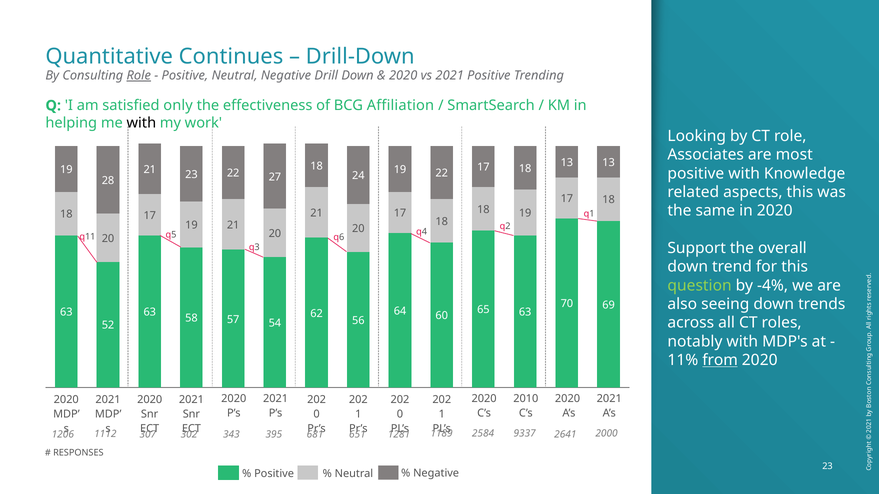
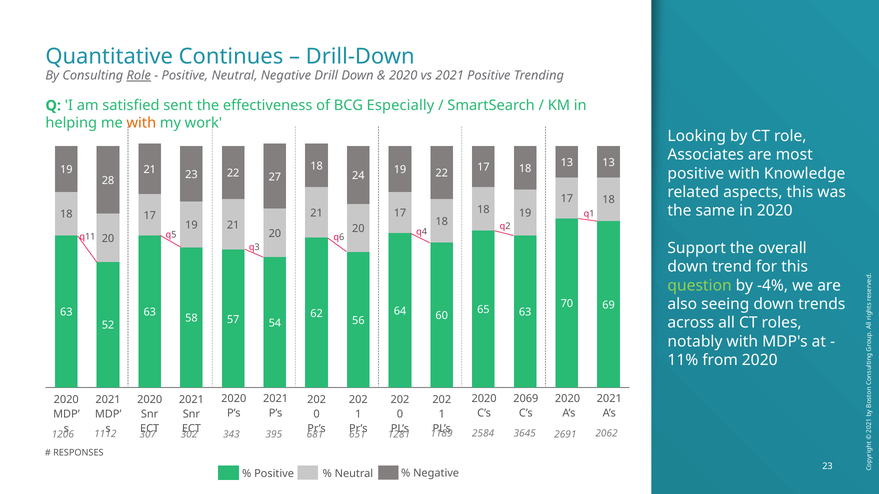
only: only -> sent
Affiliation: Affiliation -> Especially
with at (141, 123) colour: black -> orange
from underline: present -> none
2010: 2010 -> 2069
9337: 9337 -> 3645
2641: 2641 -> 2691
2000: 2000 -> 2062
